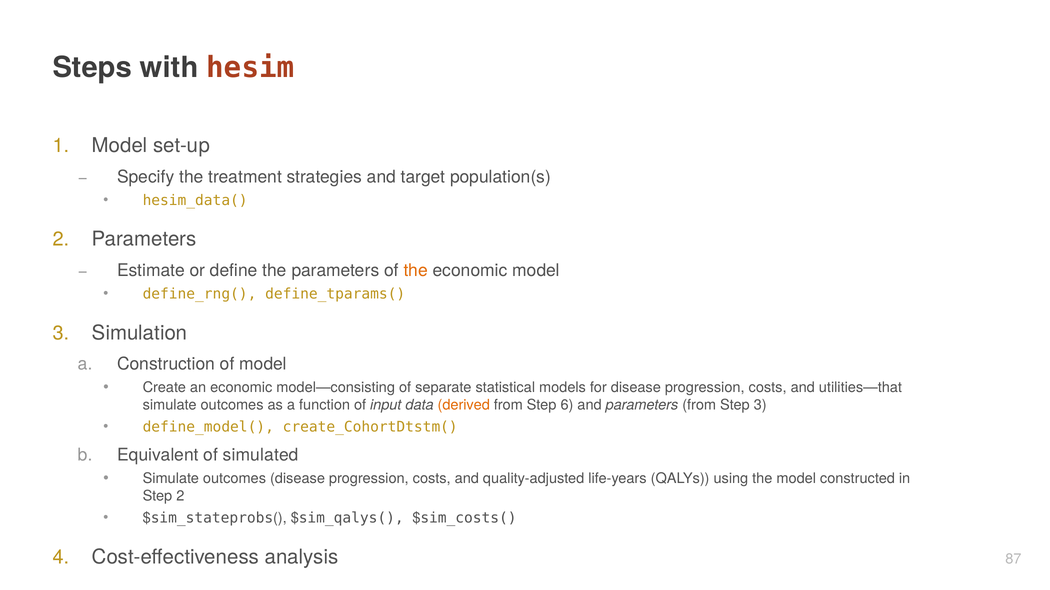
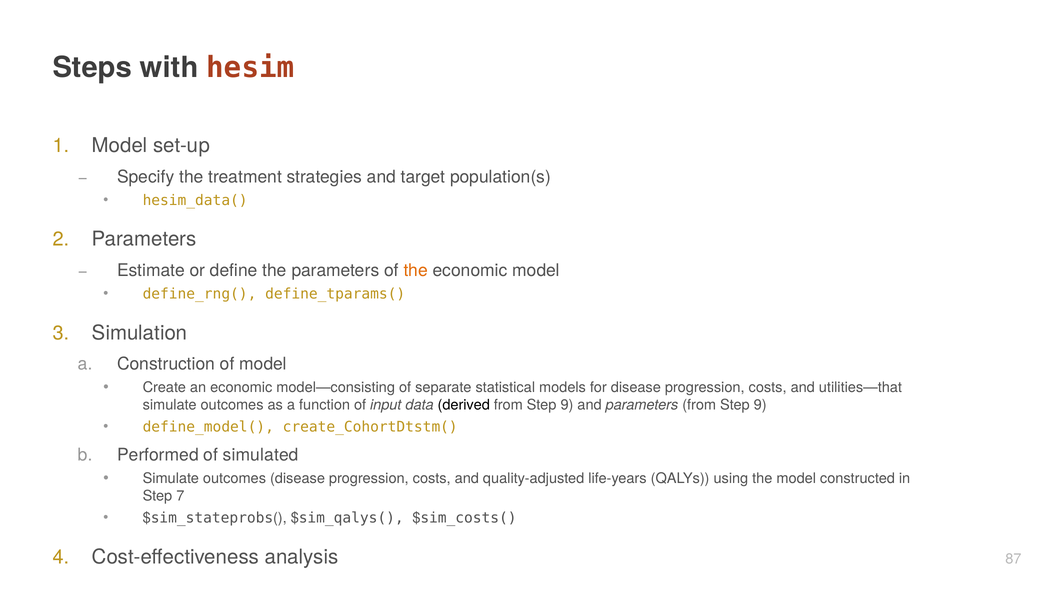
derived colour: orange -> black
6 at (567, 405): 6 -> 9
parameters from Step 3: 3 -> 9
Equivalent: Equivalent -> Performed
Step 2: 2 -> 7
